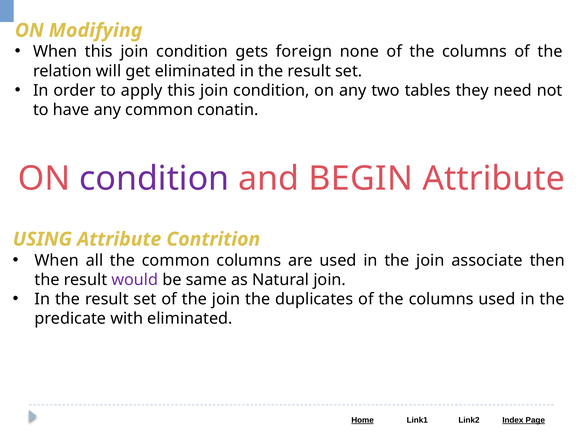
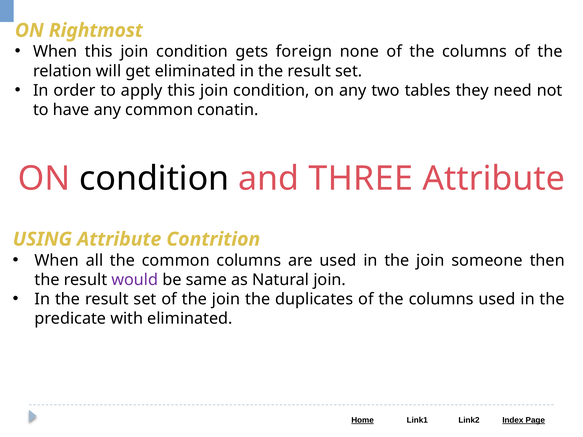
Modifying: Modifying -> Rightmost
condition at (154, 179) colour: purple -> black
BEGIN: BEGIN -> THREE
associate: associate -> someone
